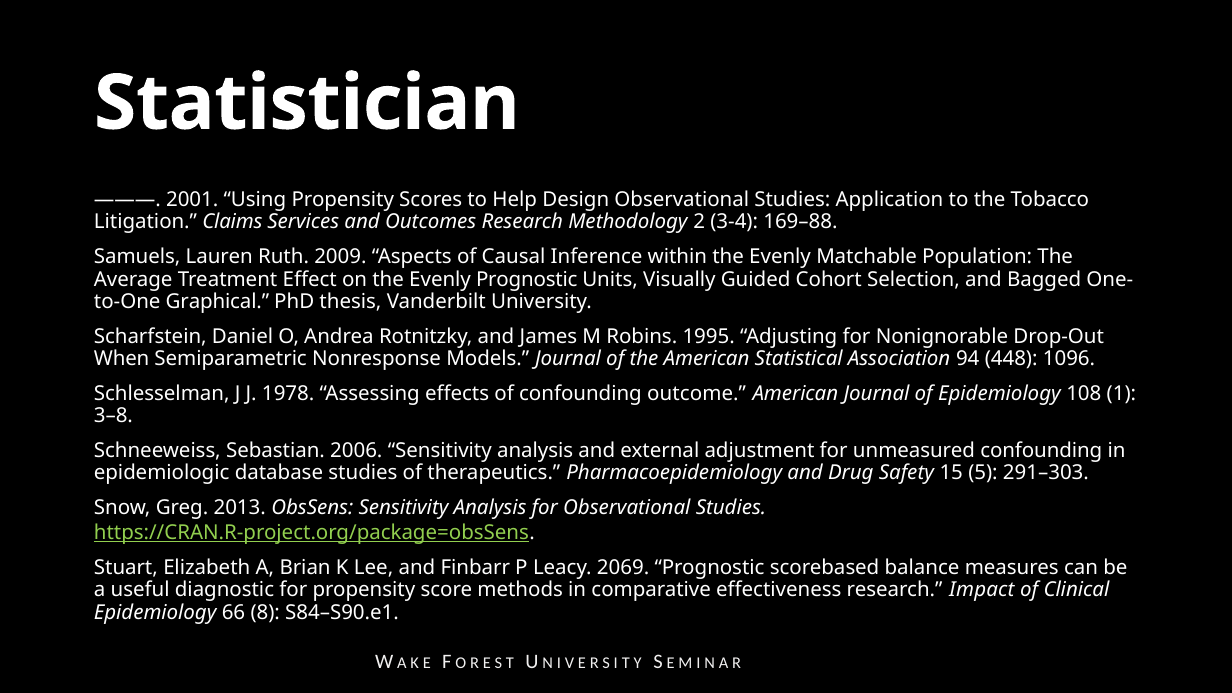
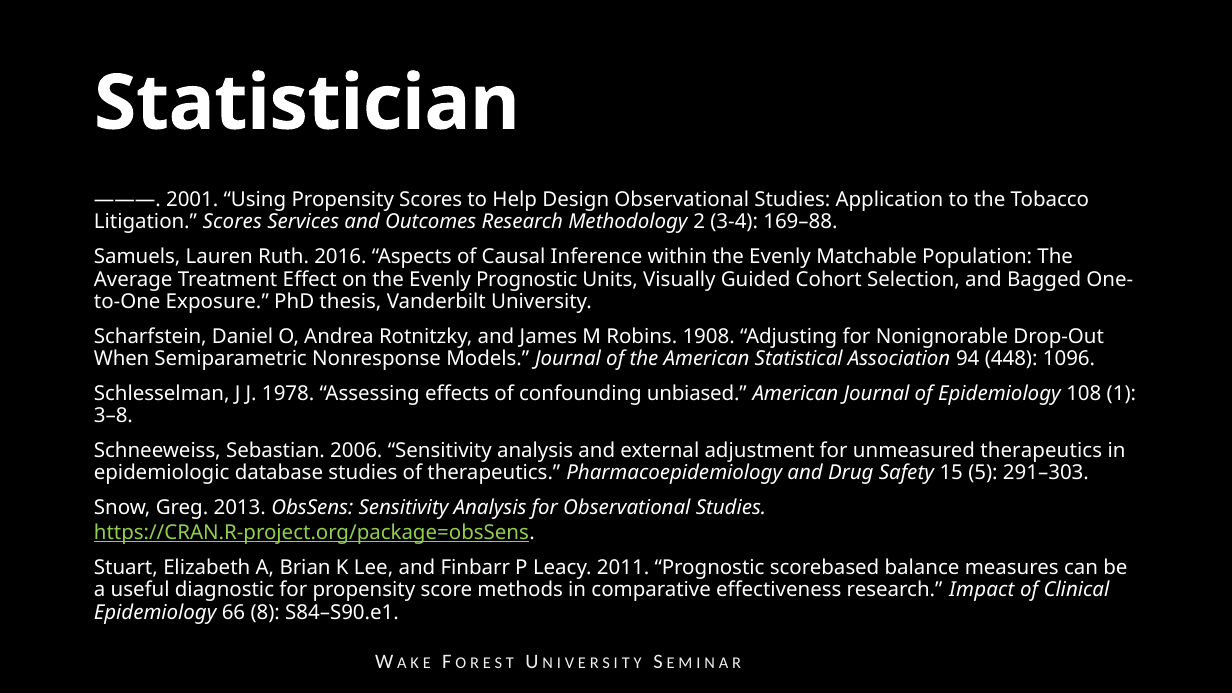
Litigation Claims: Claims -> Scores
2009: 2009 -> 2016
Graphical: Graphical -> Exposure
1995: 1995 -> 1908
outcome: outcome -> unbiased
unmeasured confounding: confounding -> therapeutics
2069: 2069 -> 2011
